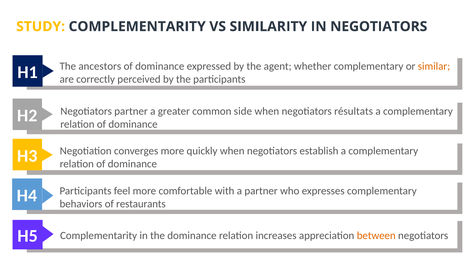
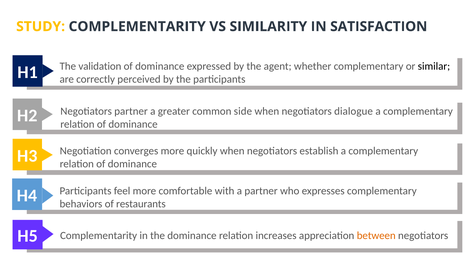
IN NEGOTIATORS: NEGOTIATORS -> SATISFACTION
ancestors: ancestors -> validation
similar colour: orange -> black
résultats: résultats -> dialogue
